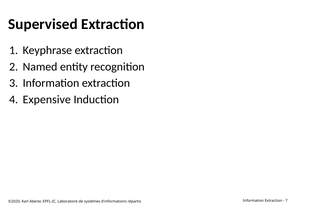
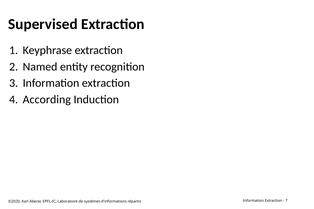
Expensive: Expensive -> According
